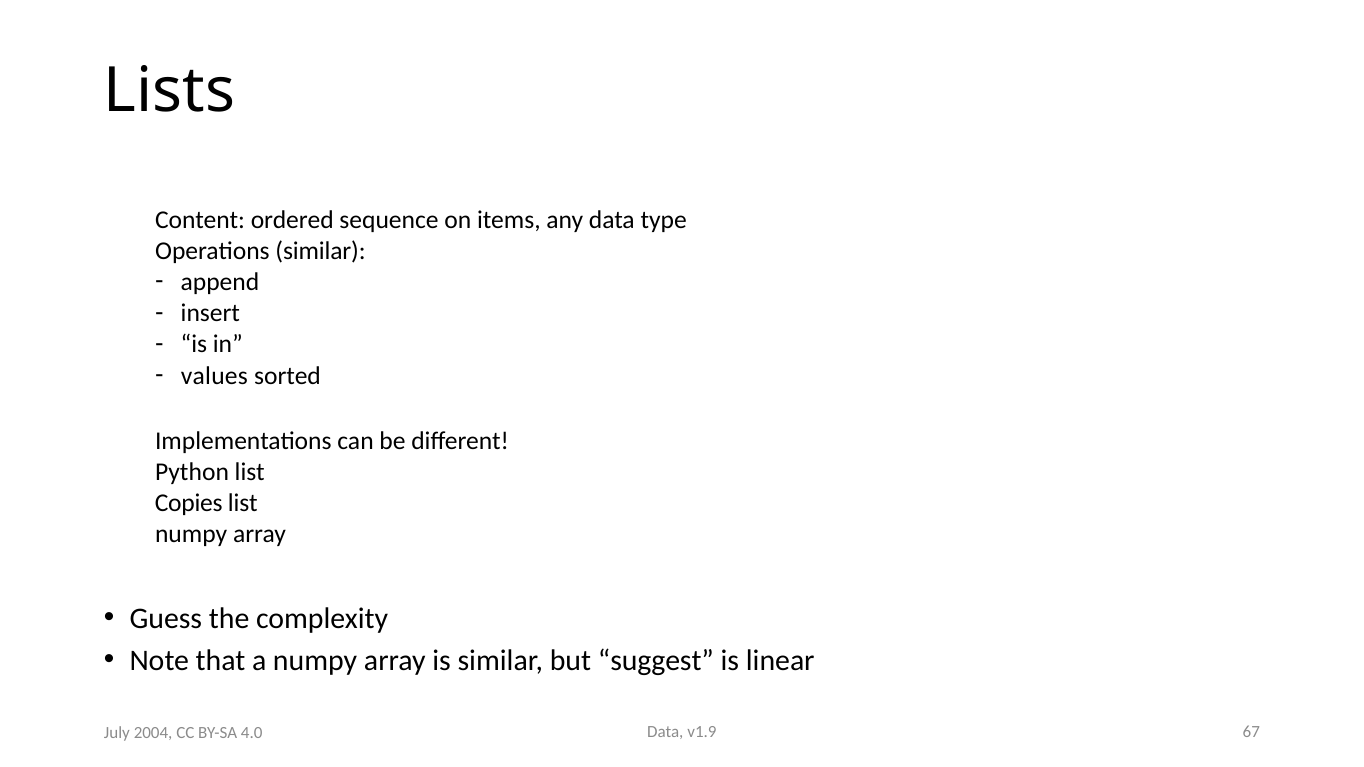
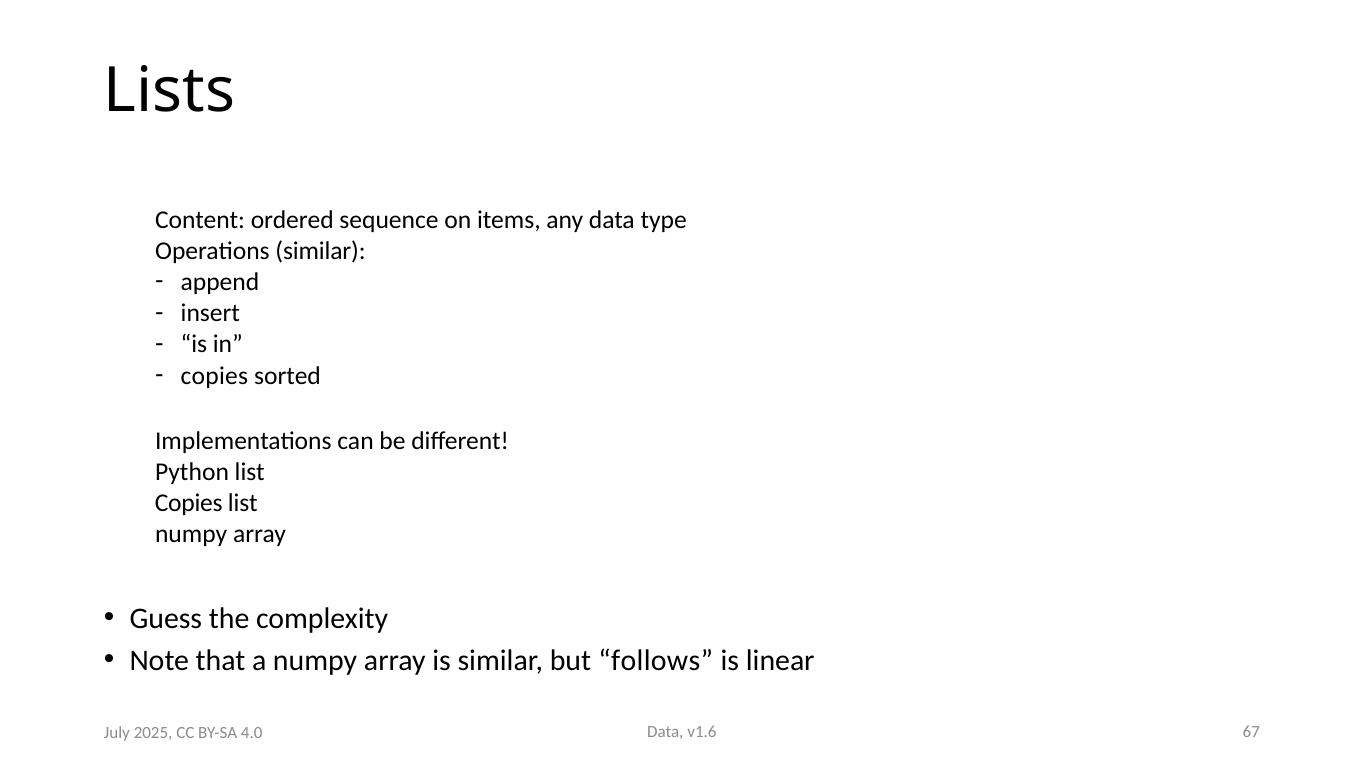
values at (214, 376): values -> copies
suggest: suggest -> follows
v1.9: v1.9 -> v1.6
2004: 2004 -> 2025
